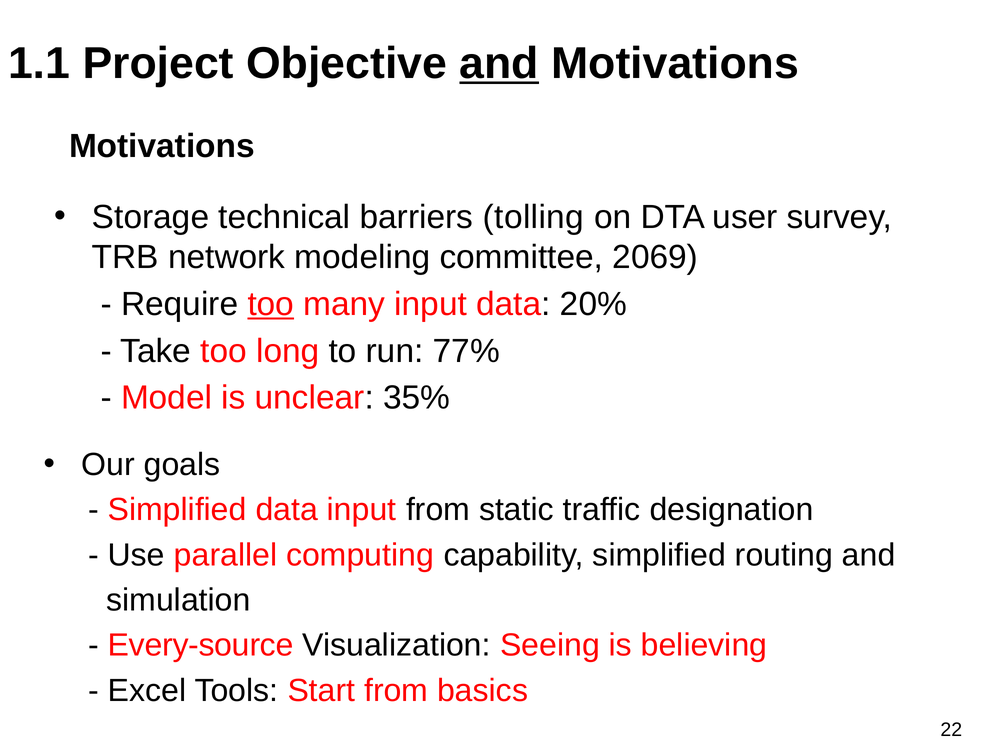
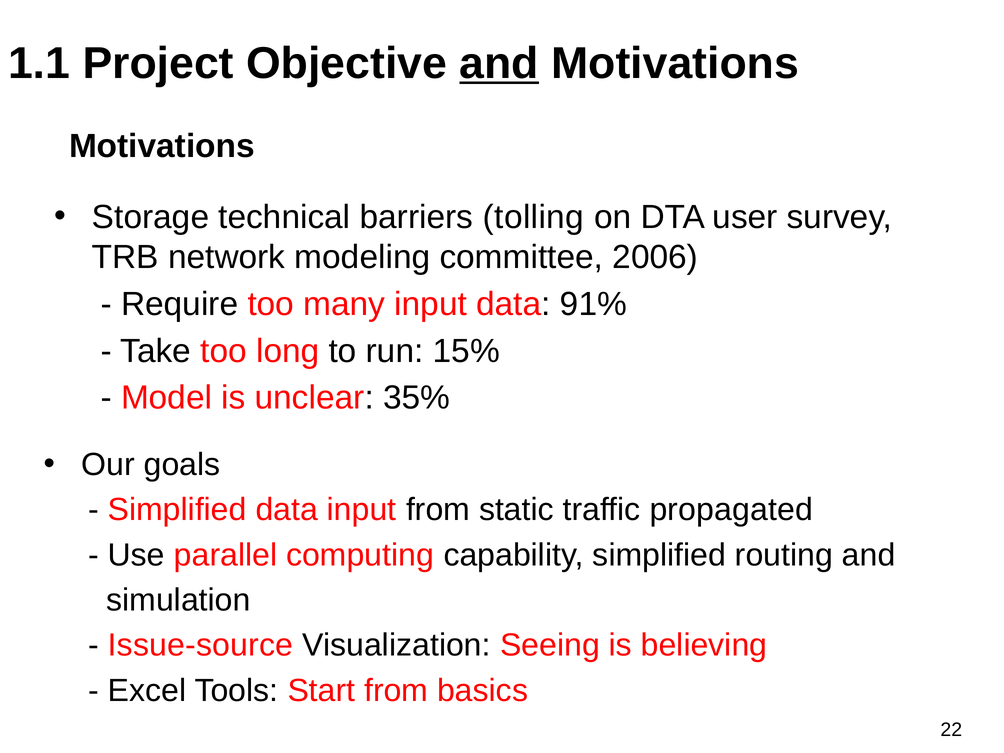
2069: 2069 -> 2006
too at (271, 304) underline: present -> none
20%: 20% -> 91%
77%: 77% -> 15%
designation: designation -> propagated
Every-source: Every-source -> Issue-source
